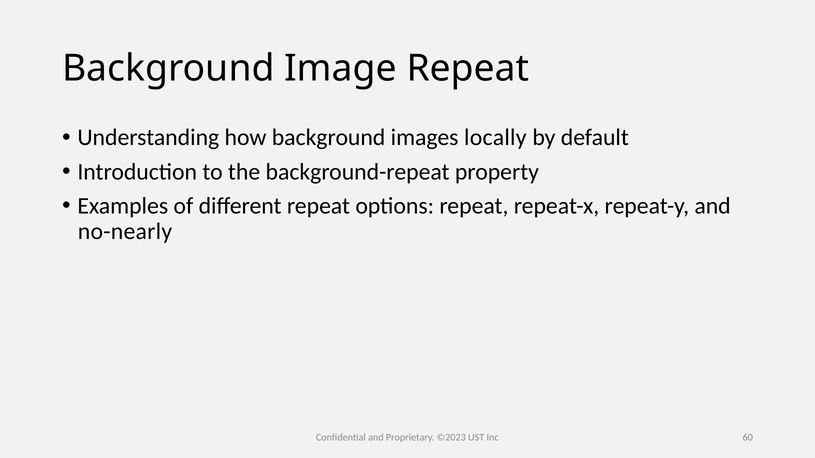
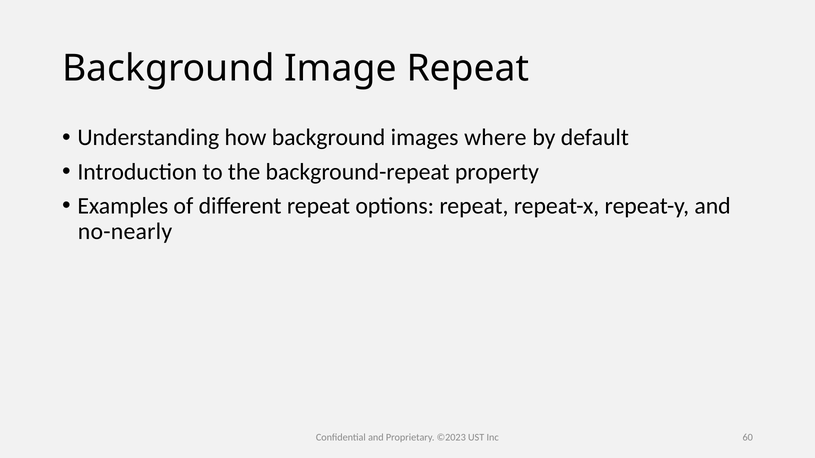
locally: locally -> where
